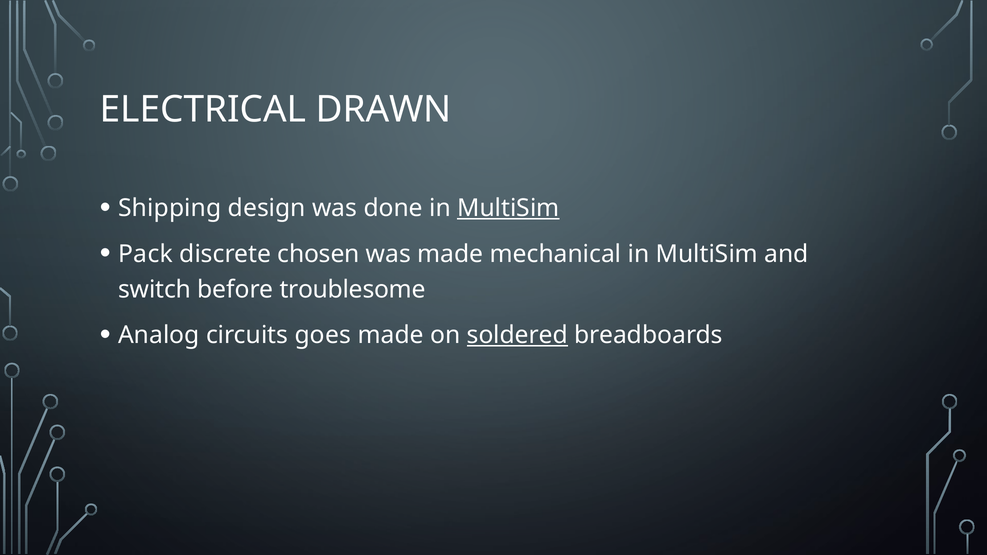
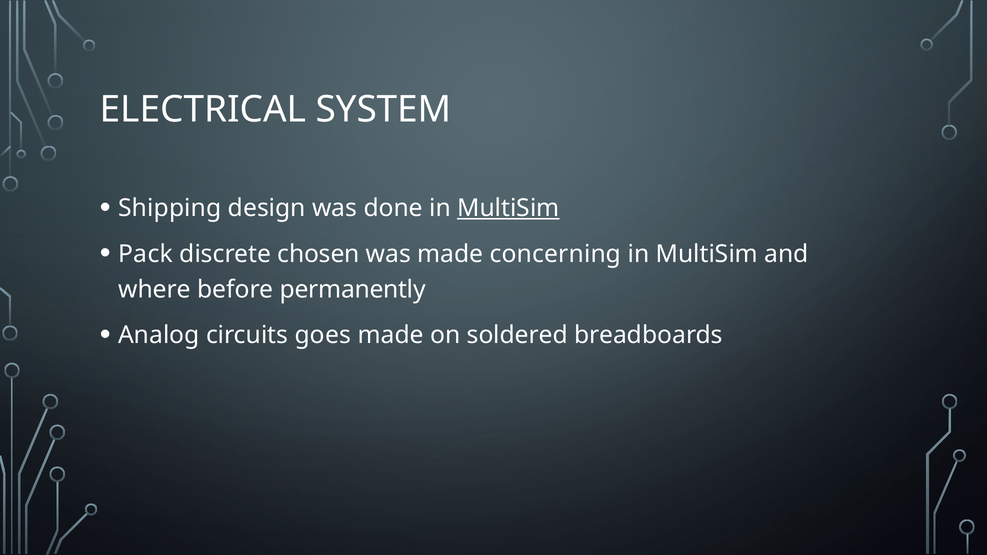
DRAWN: DRAWN -> SYSTEM
mechanical: mechanical -> concerning
switch: switch -> where
troublesome: troublesome -> permanently
soldered underline: present -> none
